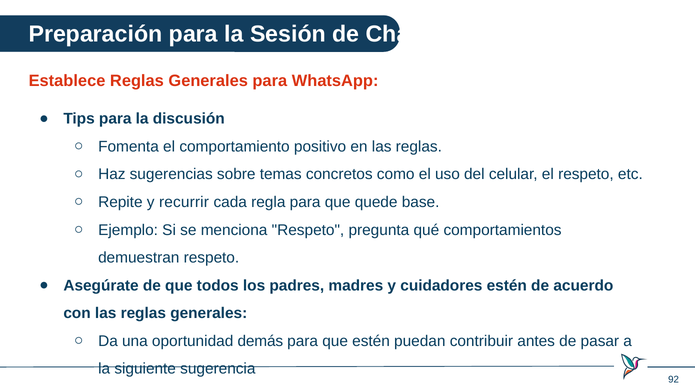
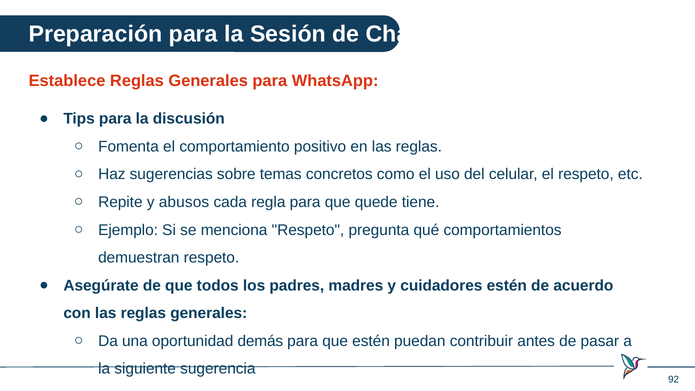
recurrir: recurrir -> abusos
base: base -> tiene
